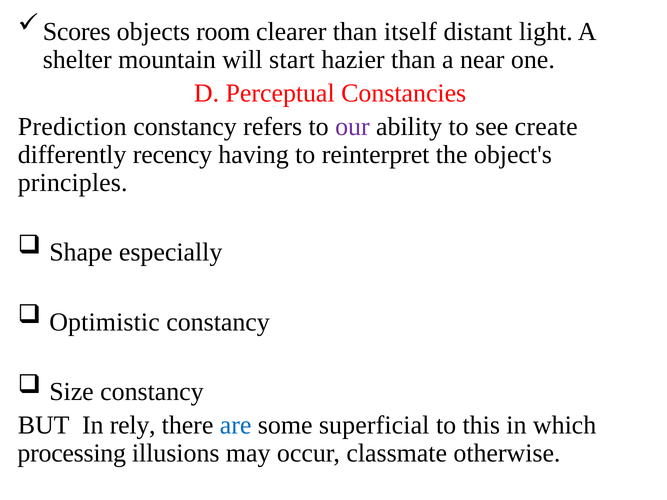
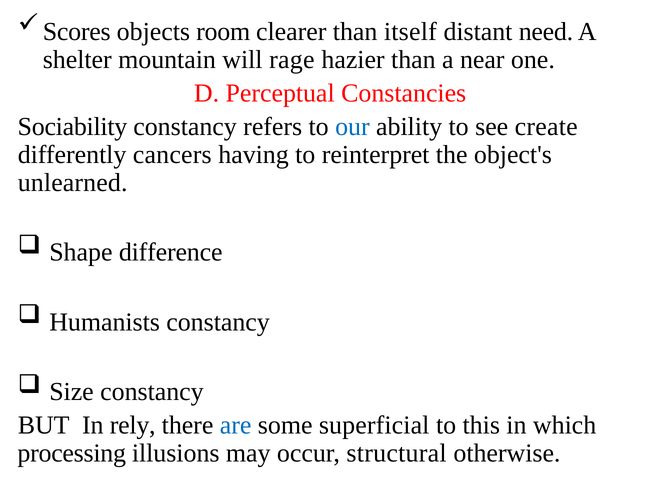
light: light -> need
start: start -> rage
Prediction: Prediction -> Sociability
our colour: purple -> blue
recency: recency -> cancers
principles: principles -> unlearned
especially: especially -> difference
Optimistic: Optimistic -> Humanists
classmate: classmate -> structural
